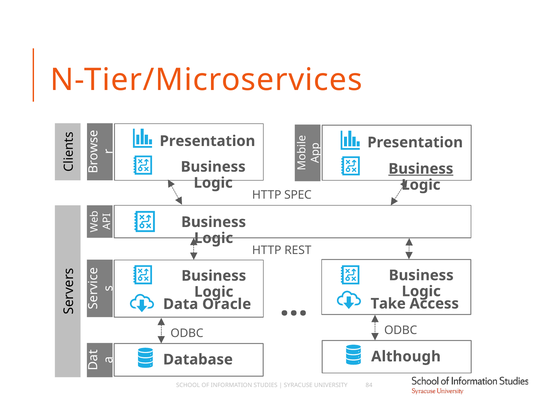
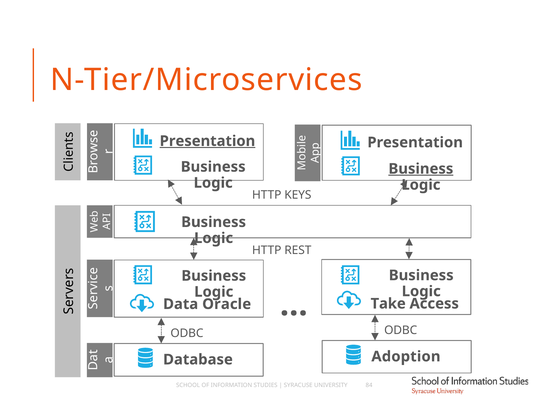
Presentation at (207, 141) underline: none -> present
SPEC: SPEC -> KEYS
Although: Although -> Adoption
